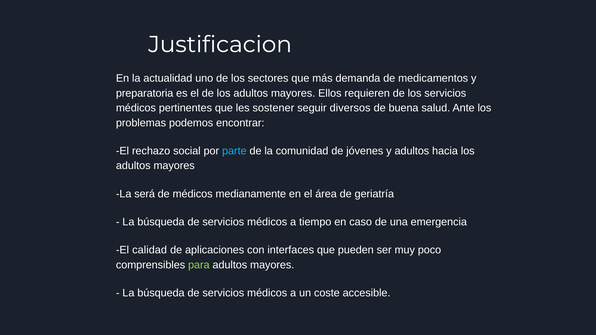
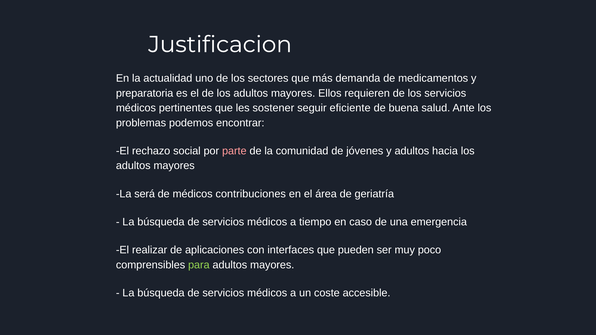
diversos: diversos -> eficiente
parte colour: light blue -> pink
medianamente: medianamente -> contribuciones
calidad: calidad -> realizar
